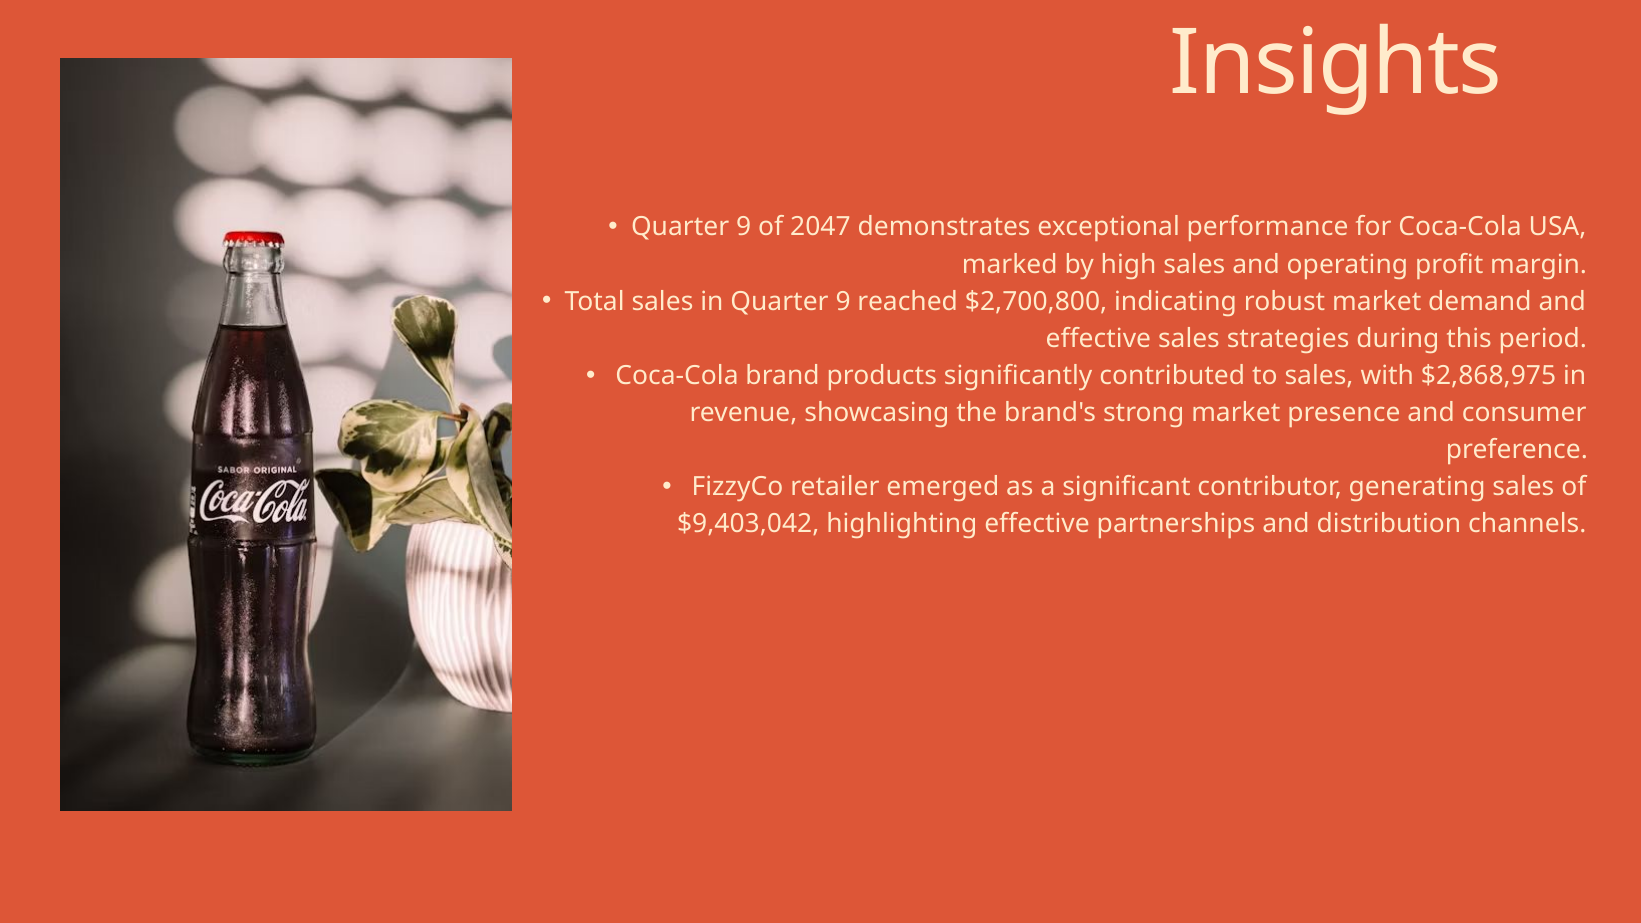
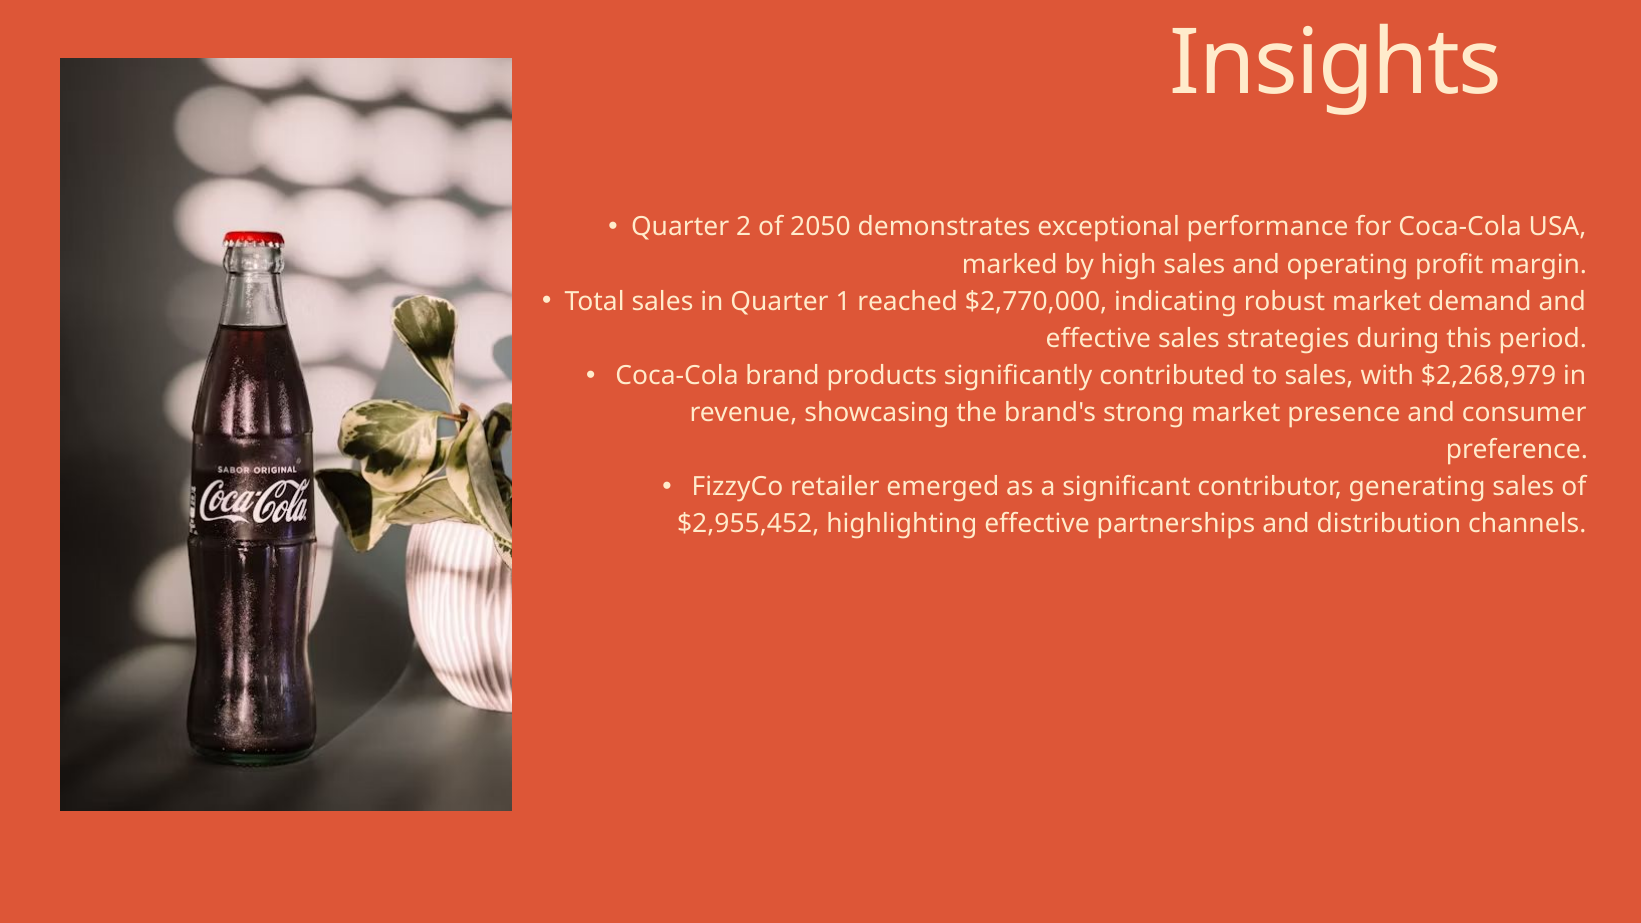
9 at (744, 227): 9 -> 2
2047: 2047 -> 2050
in Quarter 9: 9 -> 1
$2,700,800: $2,700,800 -> $2,770,000
$2,868,975: $2,868,975 -> $2,268,979
$9,403,042: $9,403,042 -> $2,955,452
